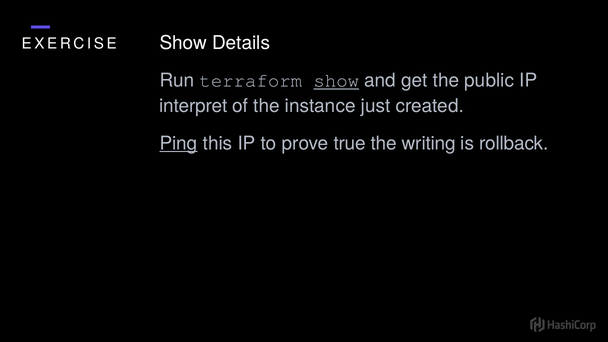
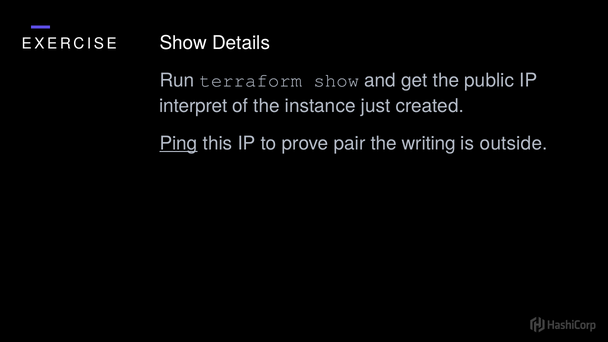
show at (336, 81) underline: present -> none
true: true -> pair
rollback: rollback -> outside
